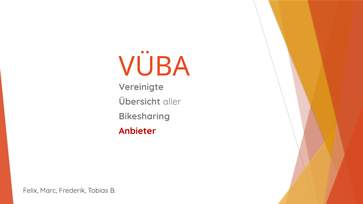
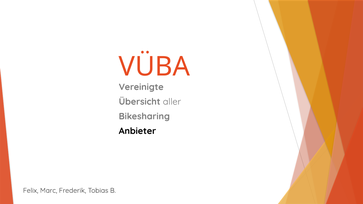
Anbieter colour: red -> black
